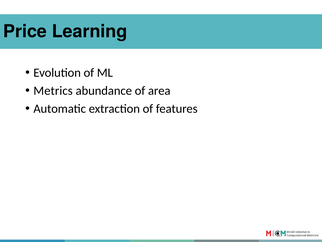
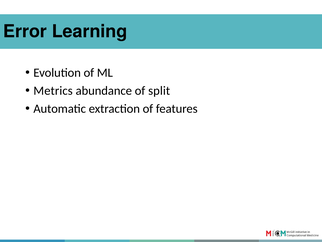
Price: Price -> Error
area: area -> split
